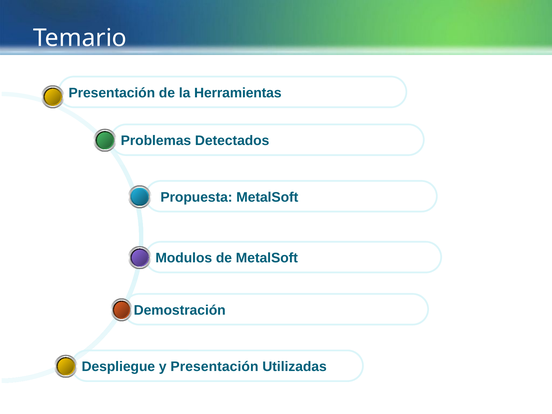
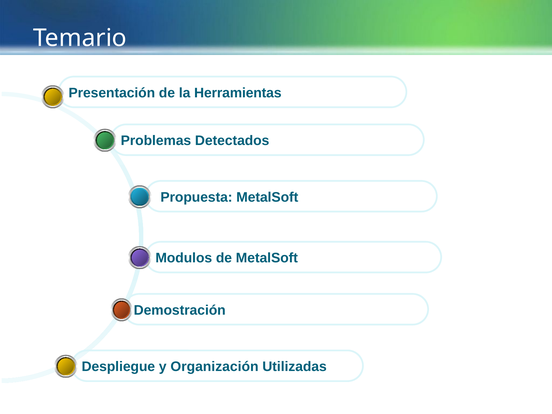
y Presentación: Presentación -> Organización
